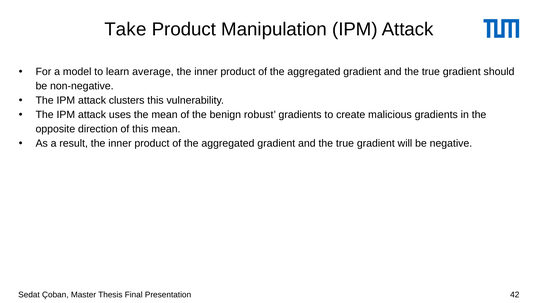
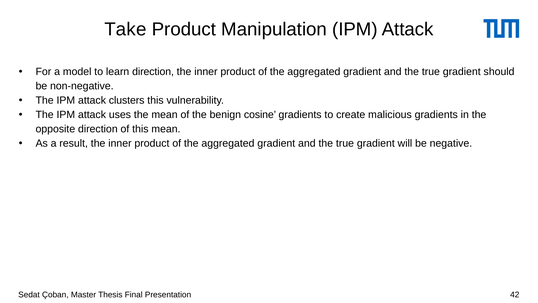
learn average: average -> direction
robust: robust -> cosine
